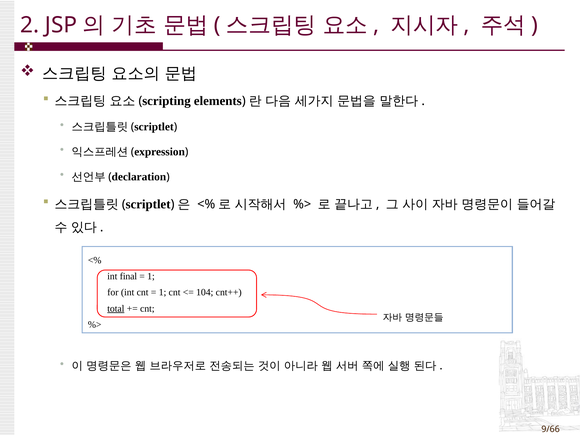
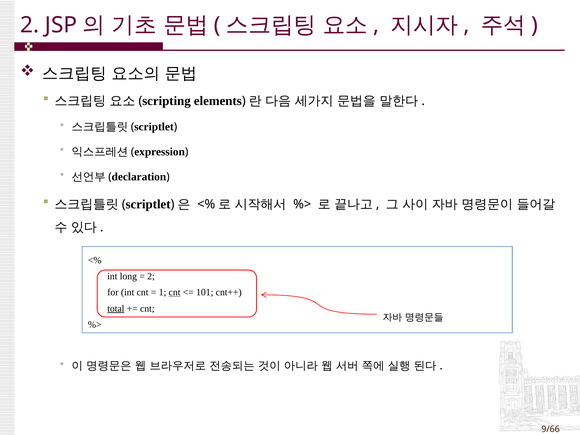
final: final -> long
1 at (151, 276): 1 -> 2
cnt at (175, 292) underline: none -> present
104: 104 -> 101
